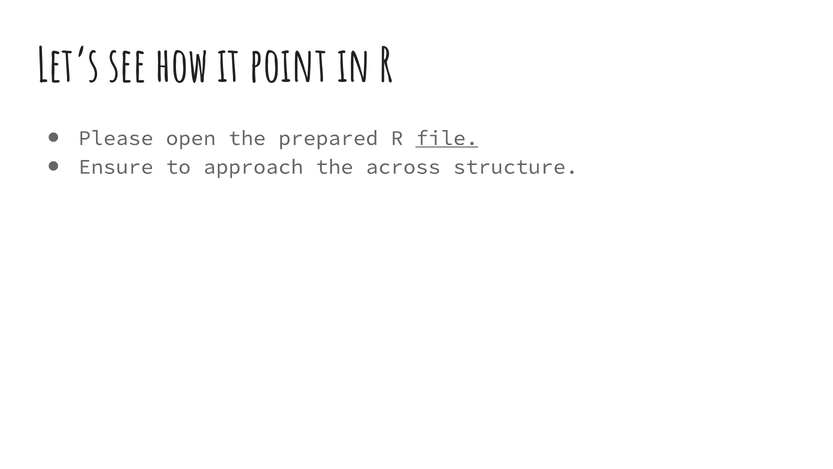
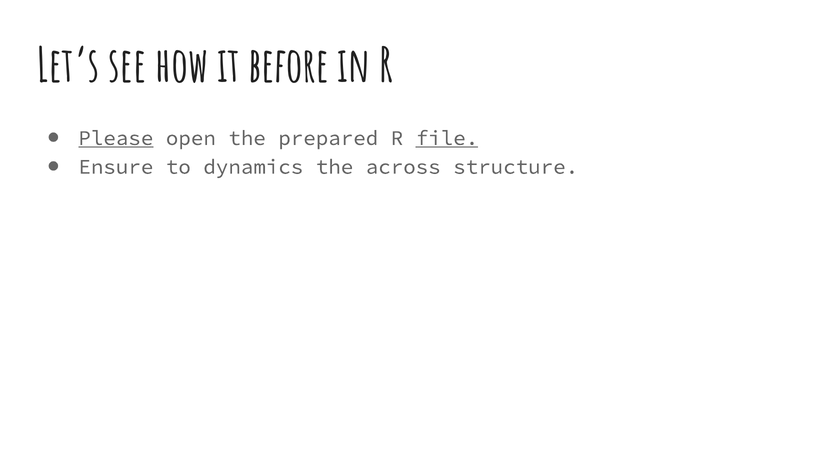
point: point -> before
Please underline: none -> present
approach: approach -> dynamics
